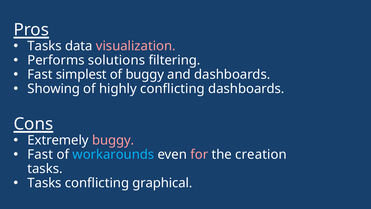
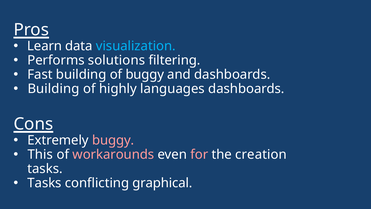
Tasks at (45, 46): Tasks -> Learn
visualization colour: pink -> light blue
Fast simplest: simplest -> building
Showing at (54, 89): Showing -> Building
highly conflicting: conflicting -> languages
Fast at (40, 154): Fast -> This
workarounds colour: light blue -> pink
